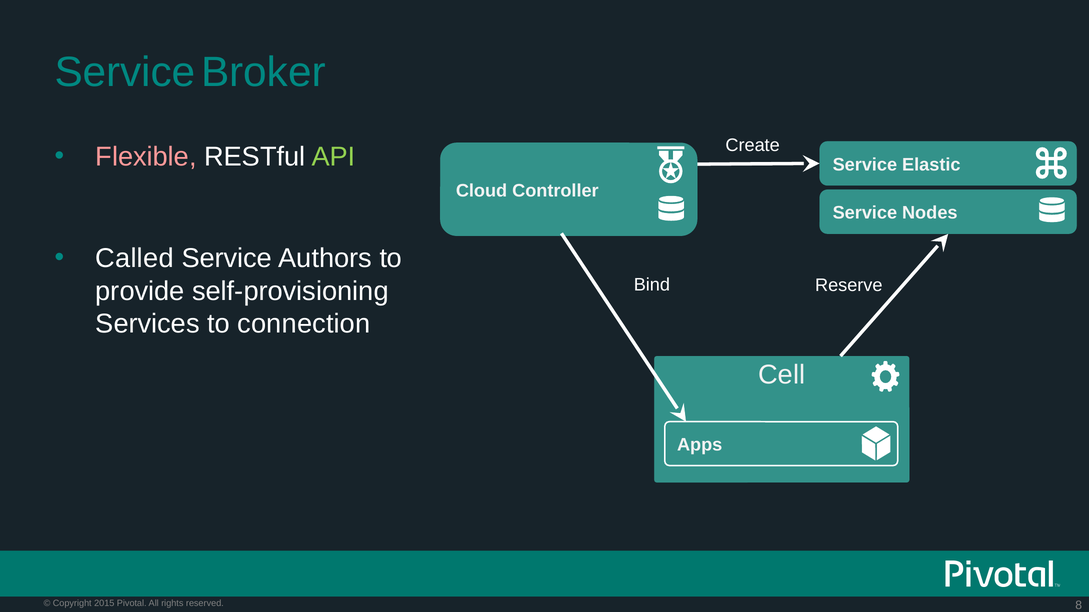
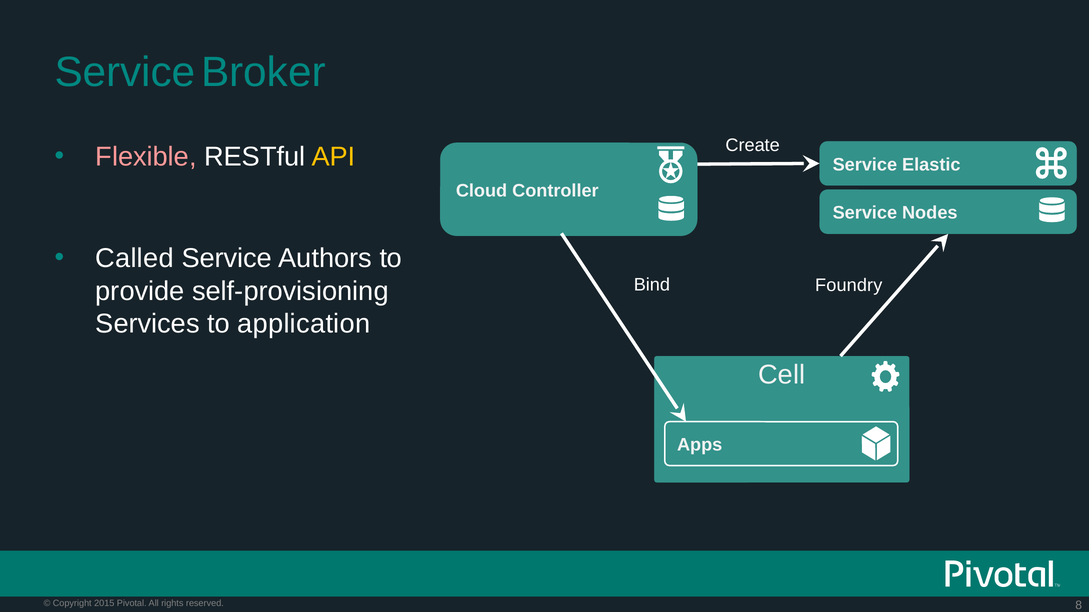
API colour: light green -> yellow
Reserve: Reserve -> Foundry
connection: connection -> application
